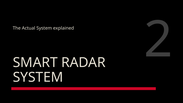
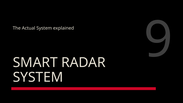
2: 2 -> 9
